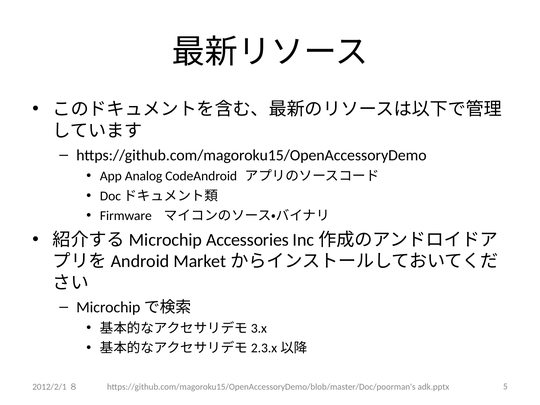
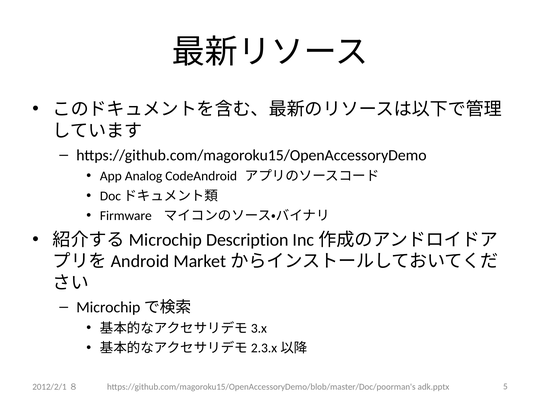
Accessories: Accessories -> Description
